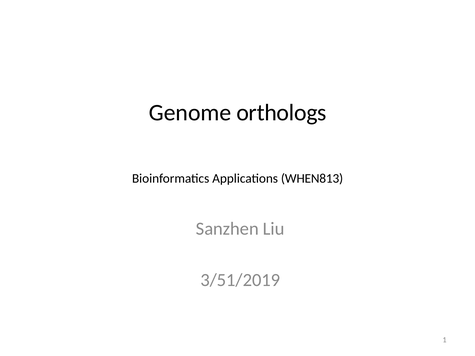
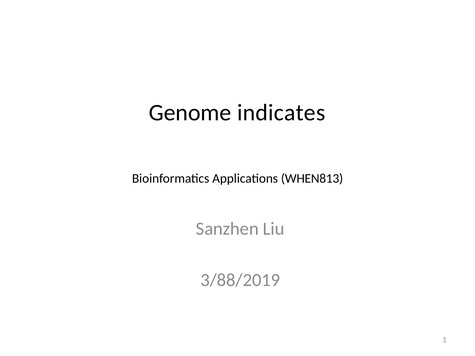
orthologs: orthologs -> indicates
3/51/2019: 3/51/2019 -> 3/88/2019
